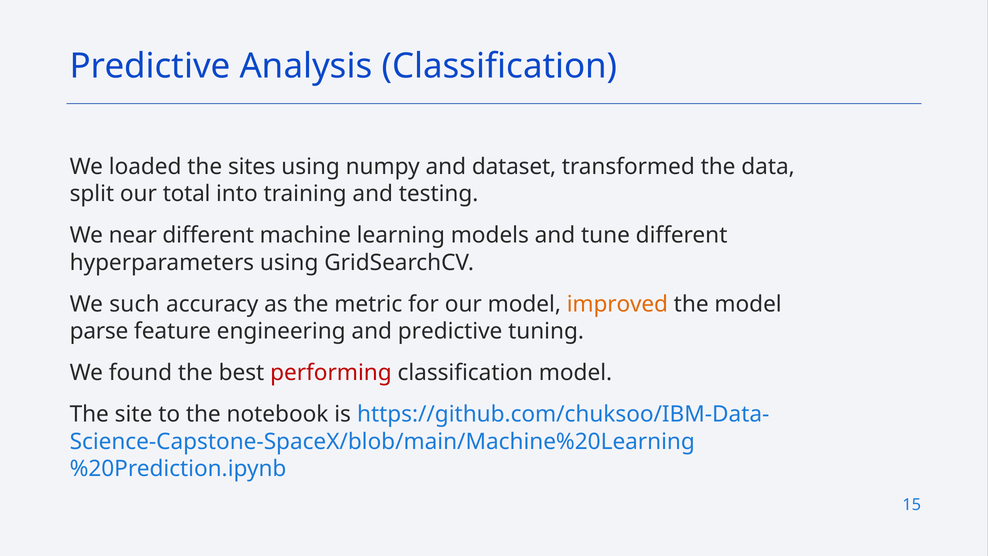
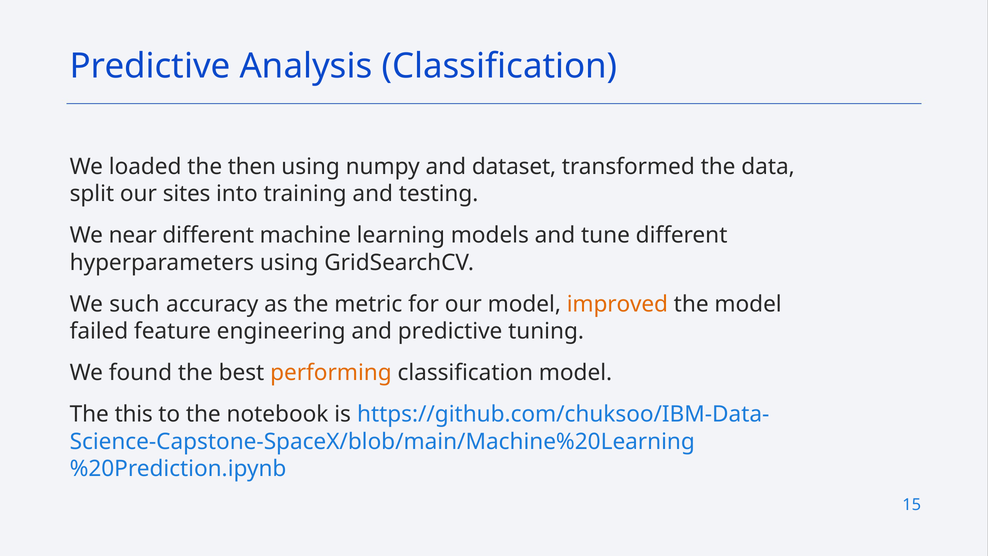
sites: sites -> then
total: total -> sites
parse: parse -> failed
performing colour: red -> orange
site: site -> this
